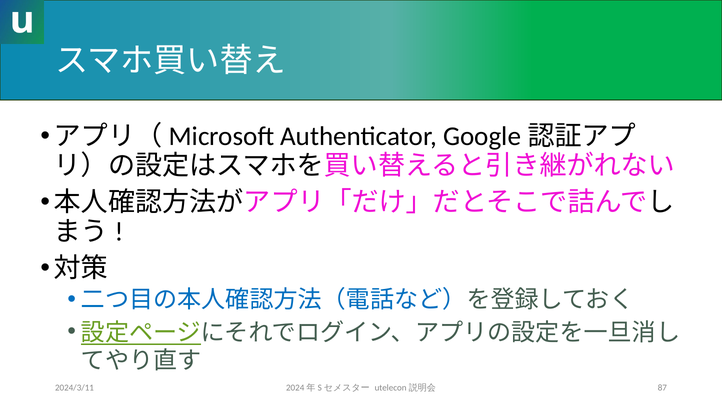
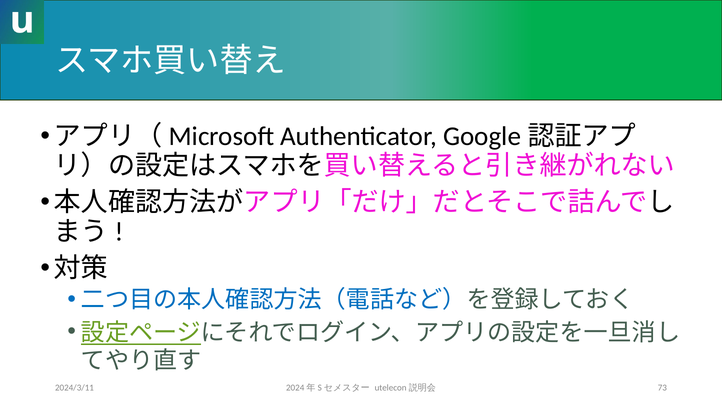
87: 87 -> 73
